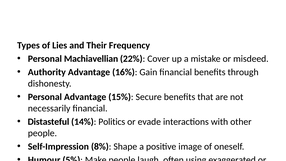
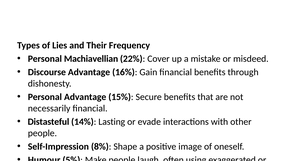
Authority: Authority -> Discourse
Politics: Politics -> Lasting
